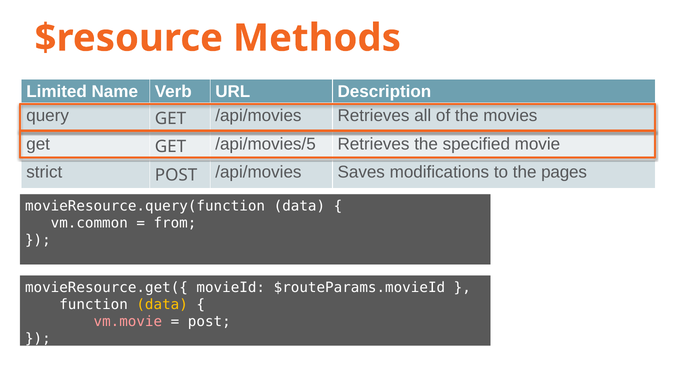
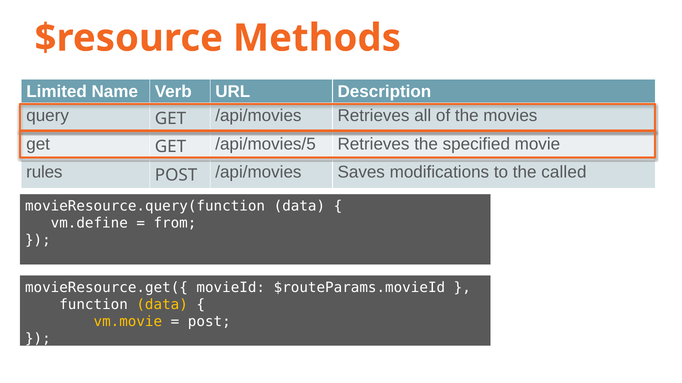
strict: strict -> rules
pages: pages -> called
vm.common: vm.common -> vm.define
vm.movie colour: pink -> yellow
